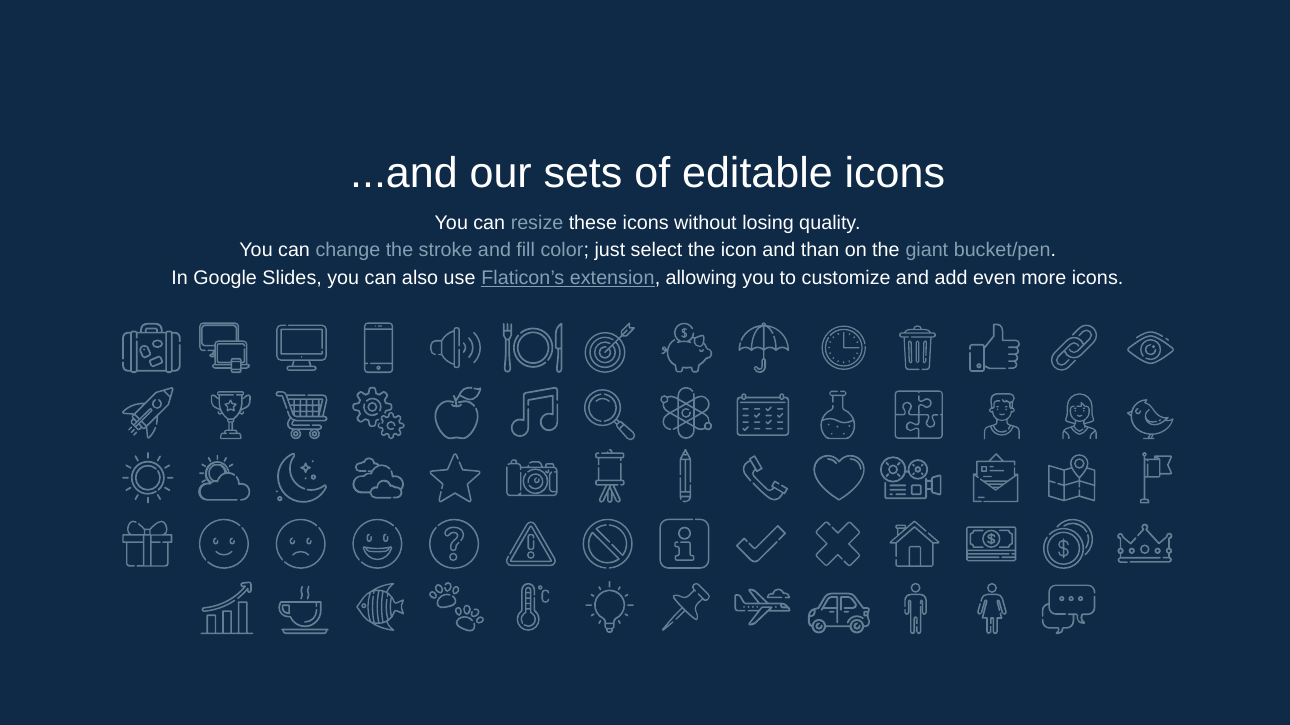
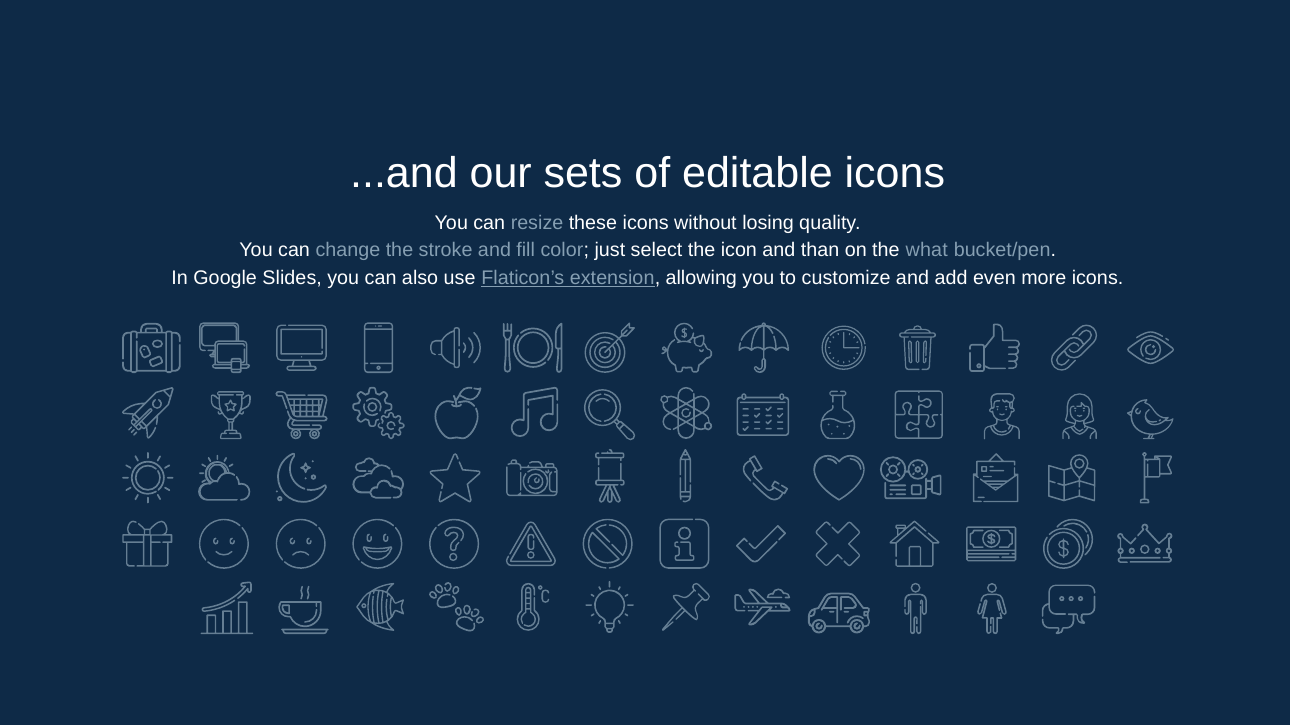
giant: giant -> what
